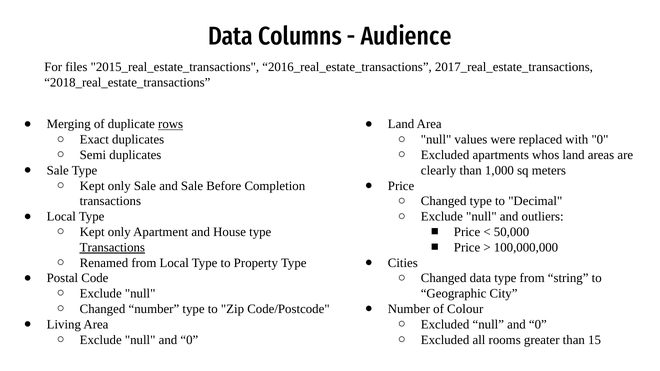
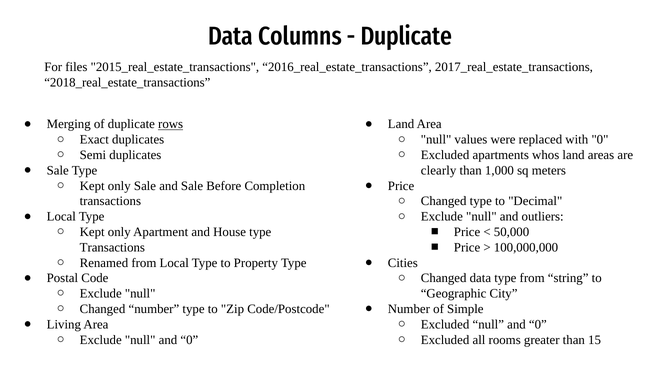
Audience at (406, 36): Audience -> Duplicate
Transactions at (112, 248) underline: present -> none
Colour: Colour -> Simple
